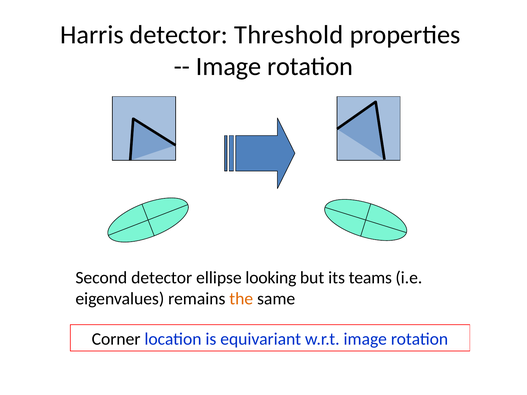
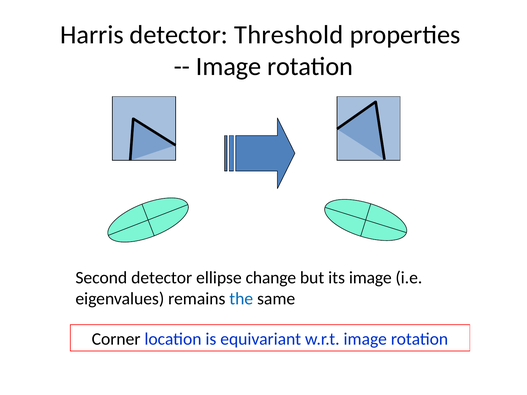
looking: looking -> change
its teams: teams -> image
the colour: orange -> blue
